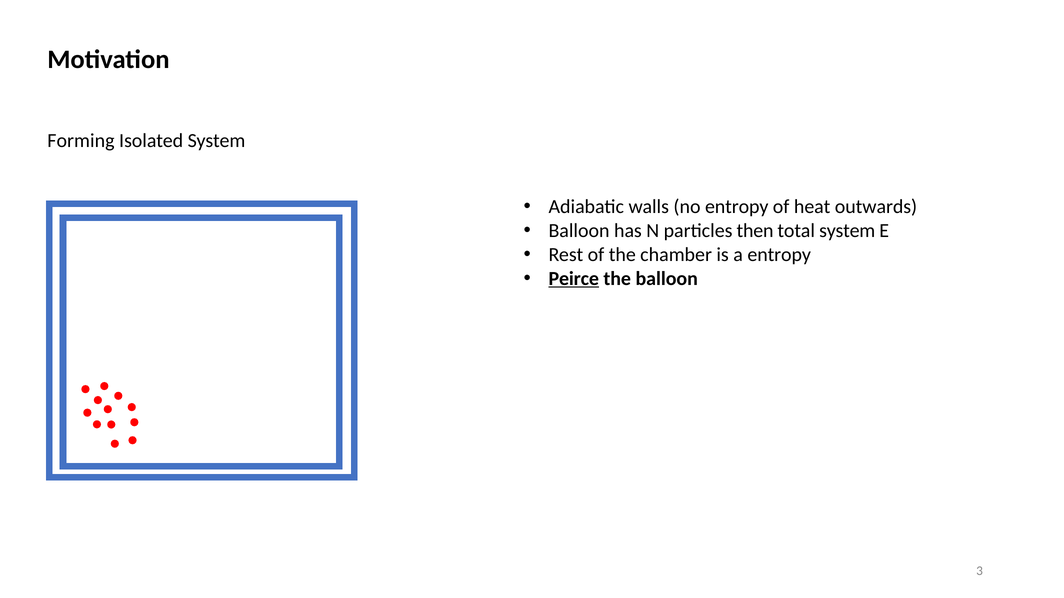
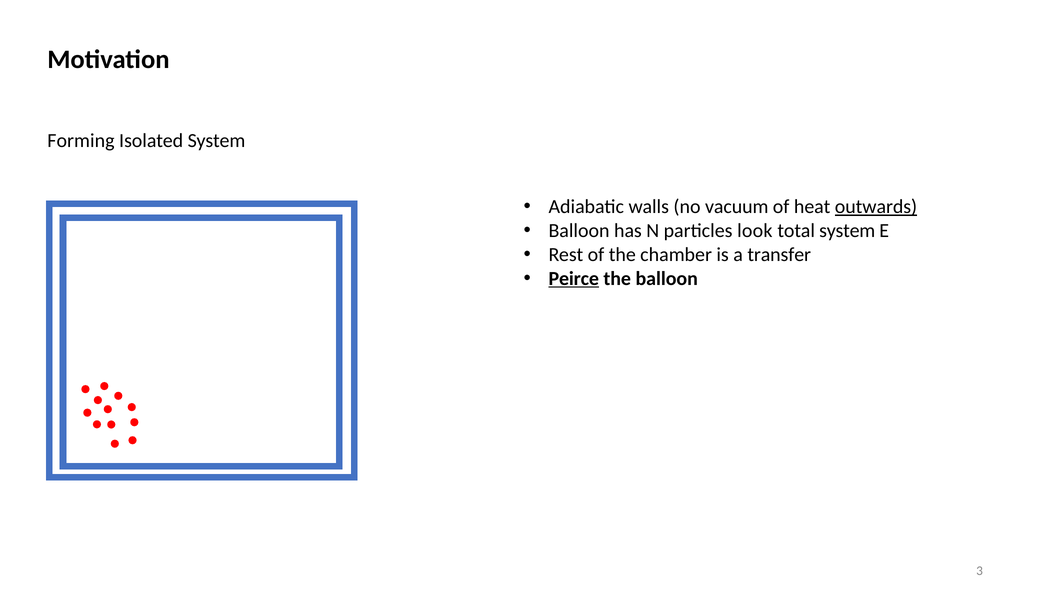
no entropy: entropy -> vacuum
outwards underline: none -> present
then: then -> look
a entropy: entropy -> transfer
